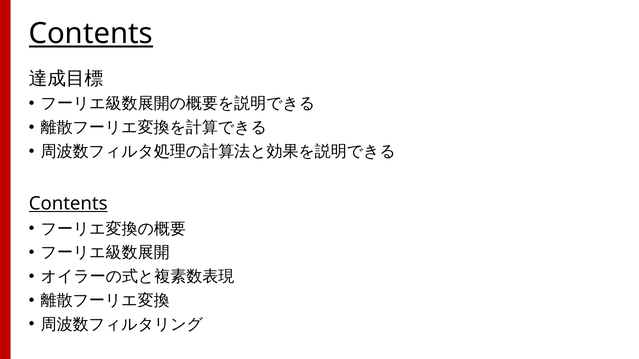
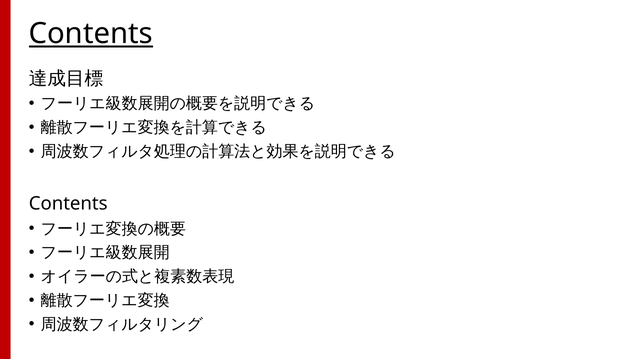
Contents at (68, 204) underline: present -> none
